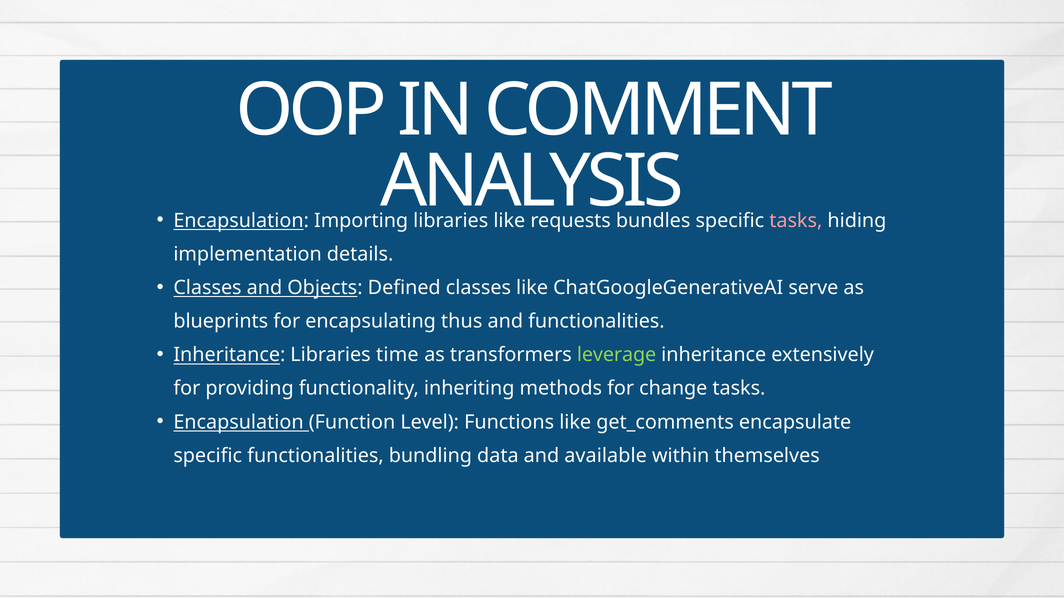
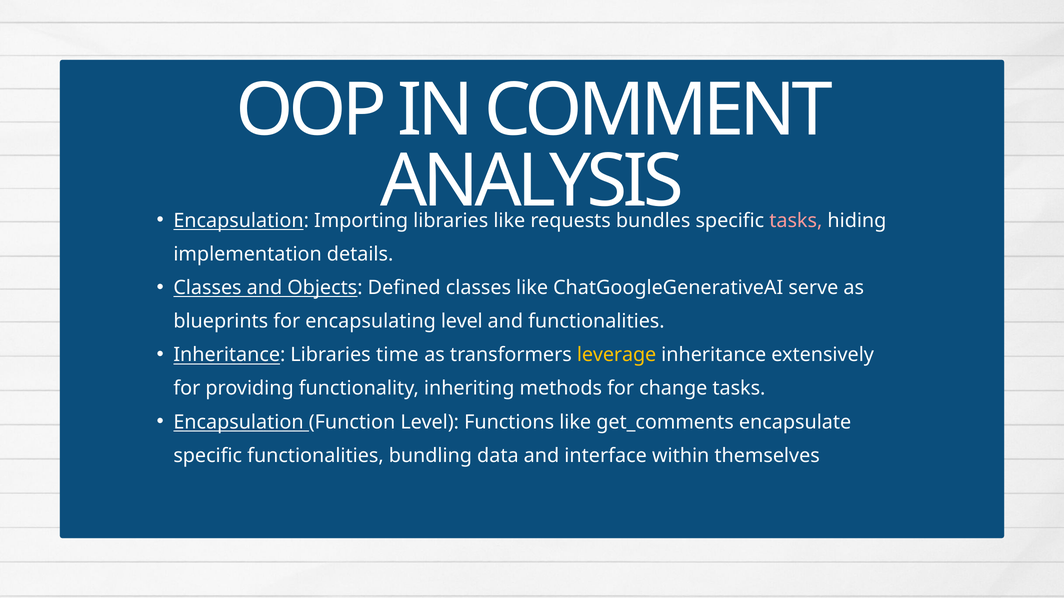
encapsulating thus: thus -> level
leverage colour: light green -> yellow
available: available -> interface
